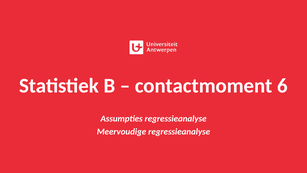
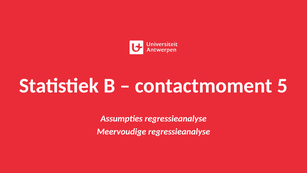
6: 6 -> 5
